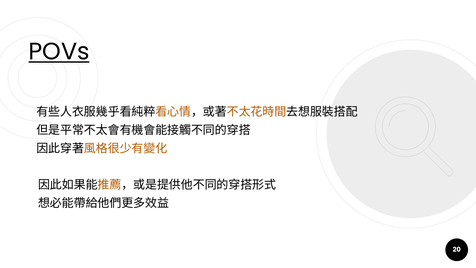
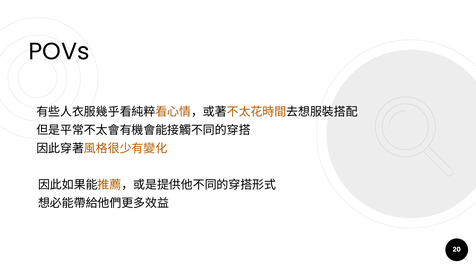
POVs underline: present -> none
